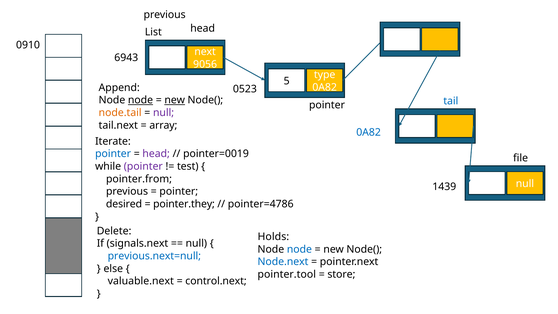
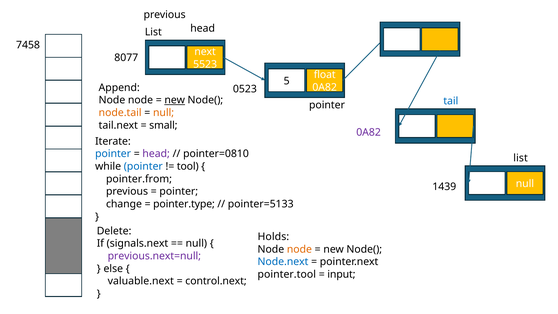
0910: 0910 -> 7458
6943: 6943 -> 8077
9056: 9056 -> 5523
type: type -> float
node at (141, 100) underline: present -> none
null at (164, 113) colour: purple -> orange
array: array -> small
0A82 at (369, 132) colour: blue -> purple
pointer=0019: pointer=0019 -> pointer=0810
file at (521, 158): file -> list
pointer at (143, 166) colour: purple -> blue
test: test -> tool
desired: desired -> change
pointer.they: pointer.they -> pointer.type
pointer=4786: pointer=4786 -> pointer=5133
node at (299, 249) colour: blue -> orange
previous.next=null colour: blue -> purple
store: store -> input
